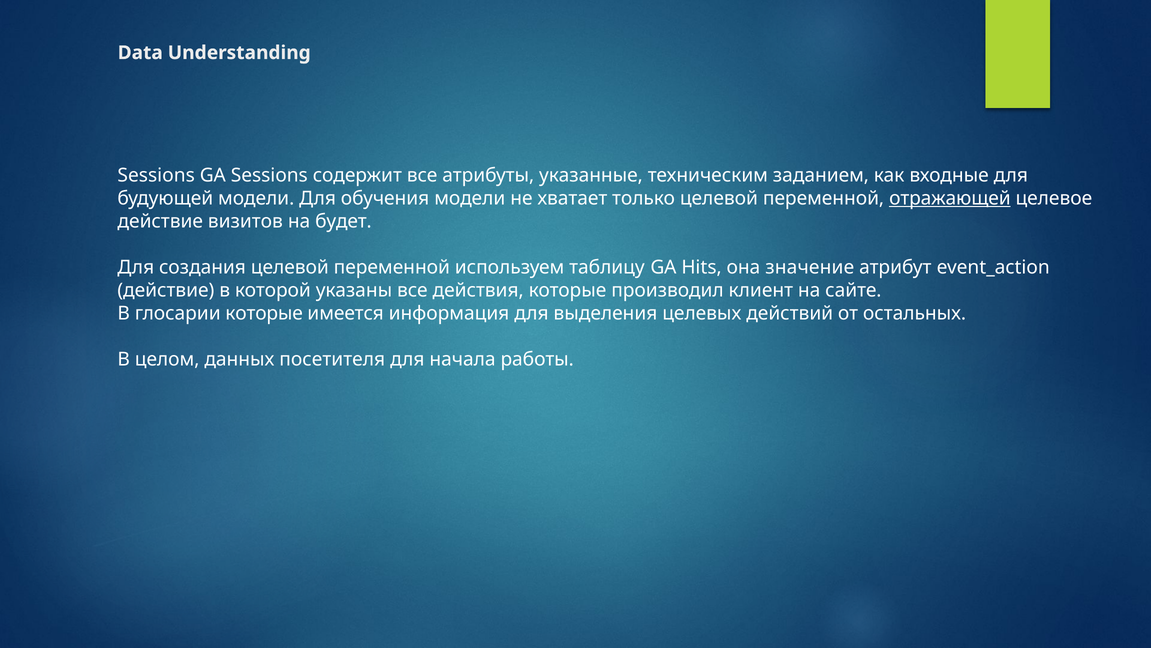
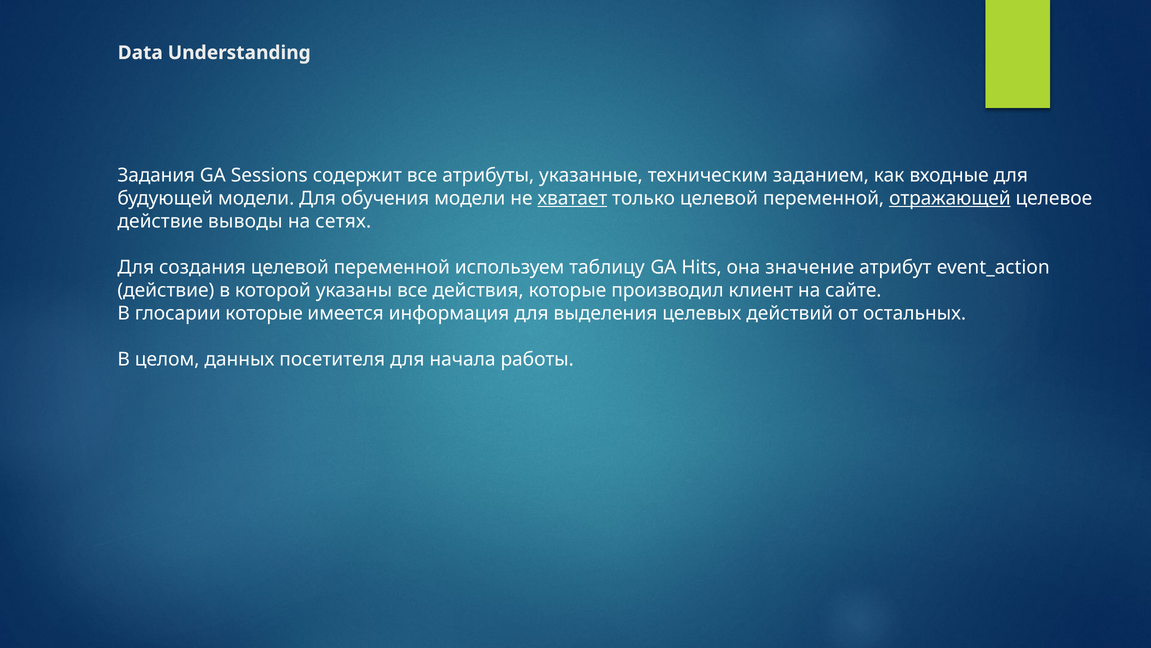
Sessions at (156, 175): Sessions -> Задания
хватает underline: none -> present
визитов: визитов -> выводы
будет: будет -> сетях
